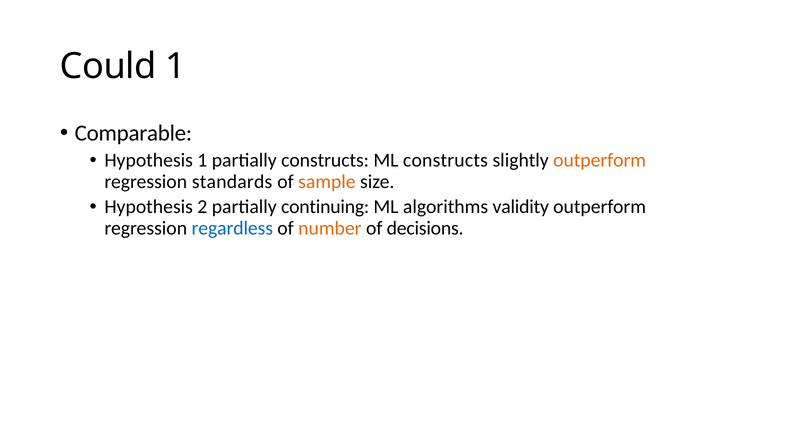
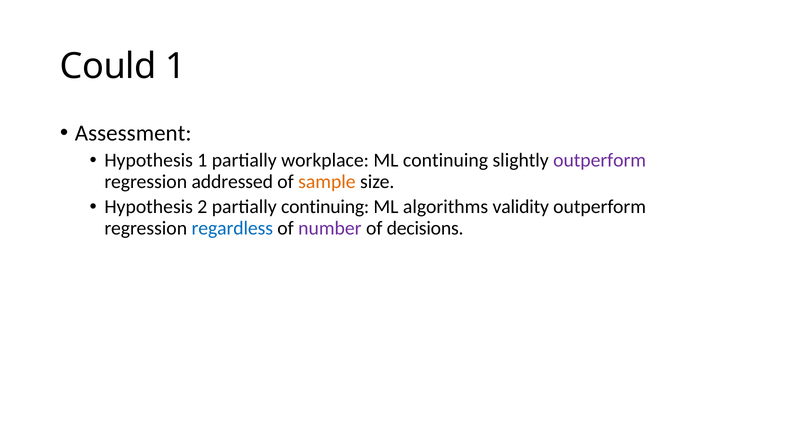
Comparable: Comparable -> Assessment
partially constructs: constructs -> workplace
ML constructs: constructs -> continuing
outperform at (600, 160) colour: orange -> purple
standards: standards -> addressed
number colour: orange -> purple
